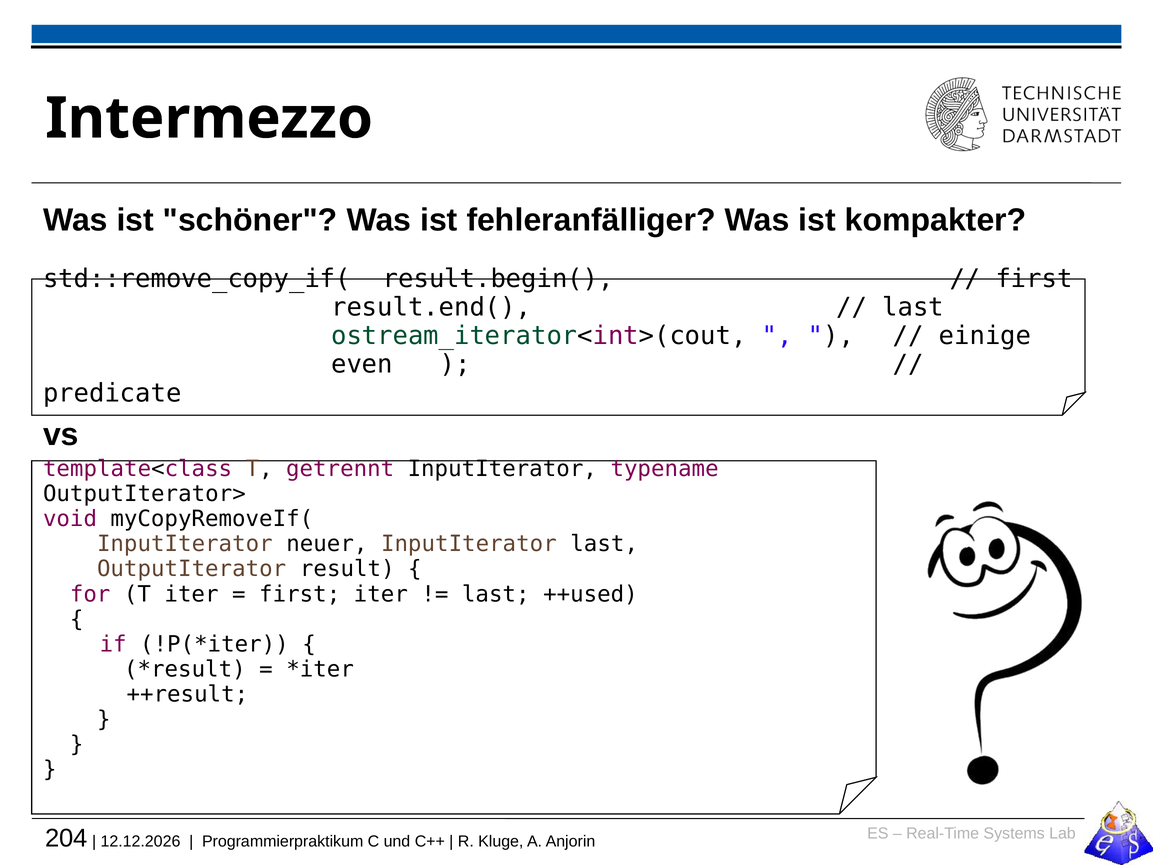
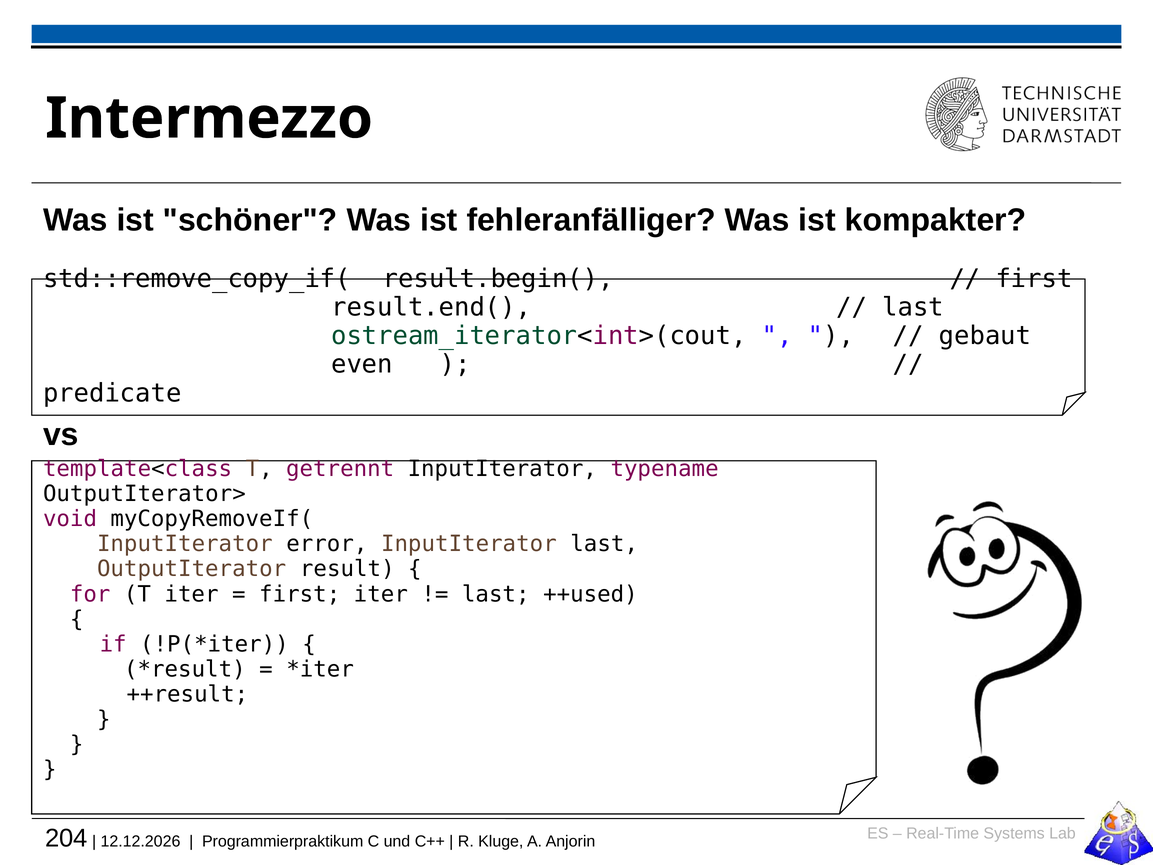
einige: einige -> gebaut
neuer: neuer -> error
